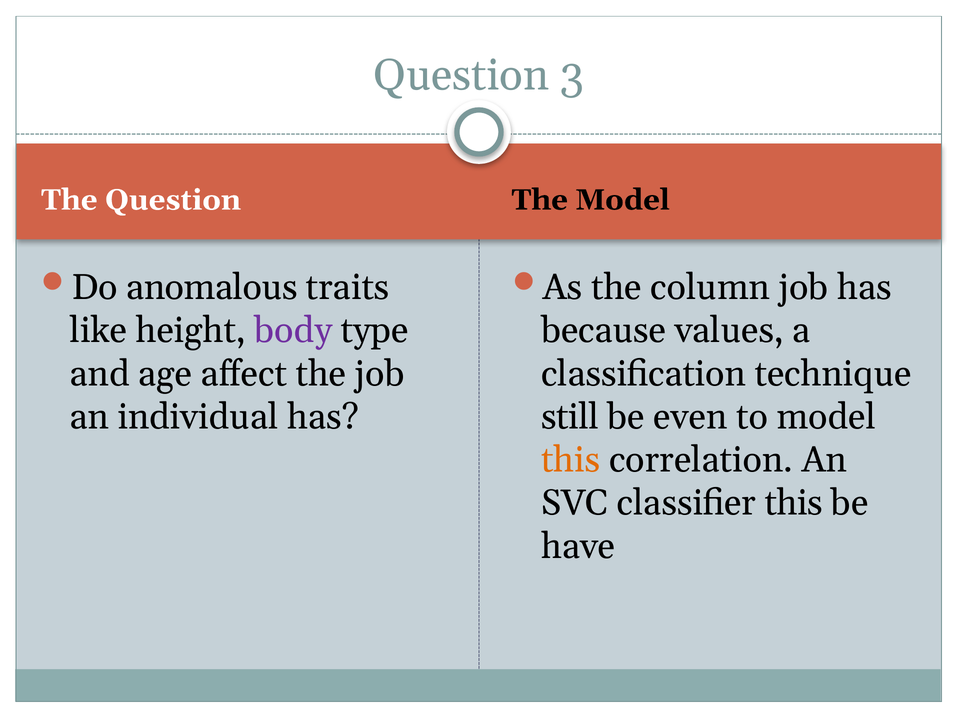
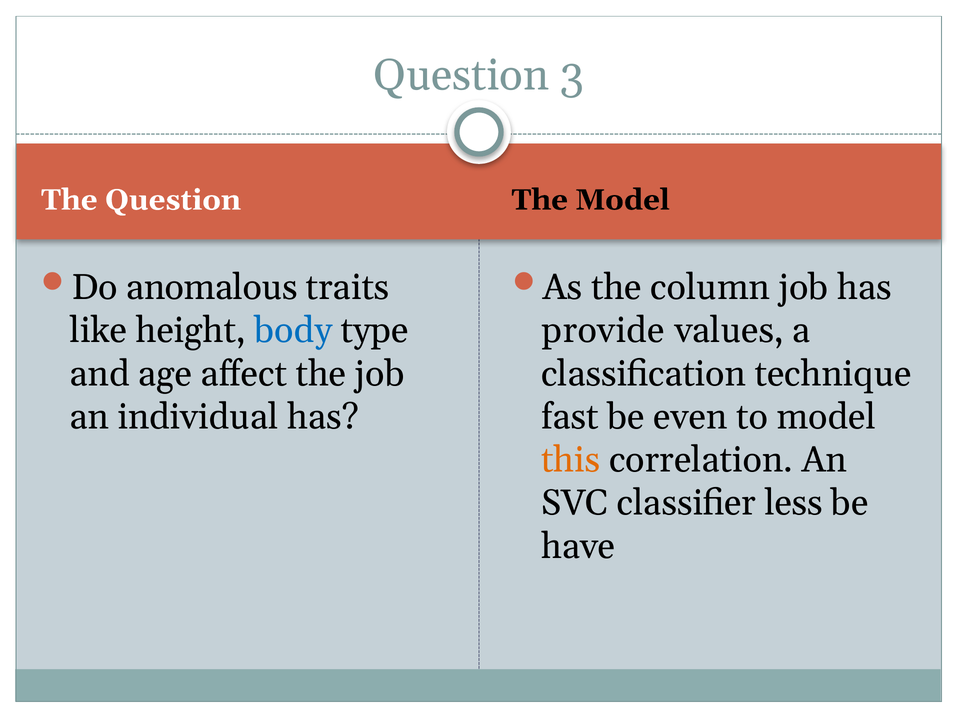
body colour: purple -> blue
because: because -> provide
still: still -> fast
classifier this: this -> less
